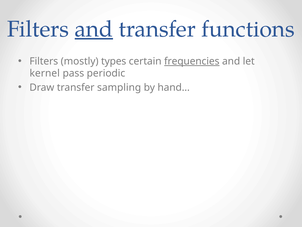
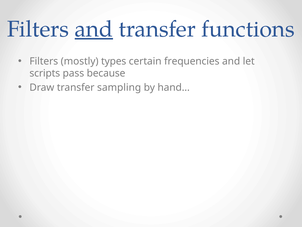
frequencies underline: present -> none
kernel: kernel -> scripts
periodic: periodic -> because
